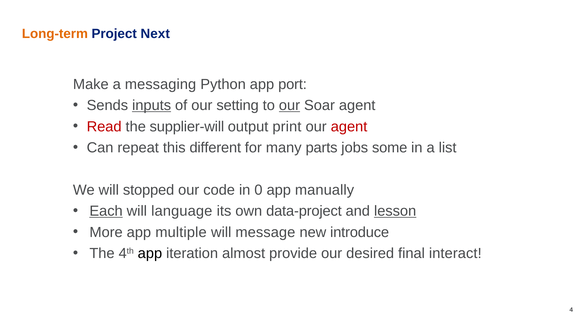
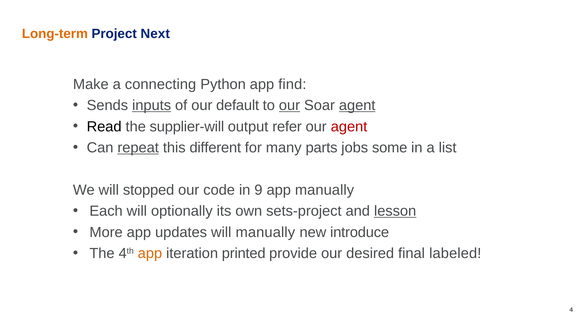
messaging: messaging -> connecting
port: port -> find
setting: setting -> default
agent at (357, 106) underline: none -> present
Read colour: red -> black
print: print -> refer
repeat underline: none -> present
0: 0 -> 9
Each underline: present -> none
language: language -> optionally
data-project: data-project -> sets-project
multiple: multiple -> updates
will message: message -> manually
app at (150, 254) colour: black -> orange
almost: almost -> printed
interact: interact -> labeled
